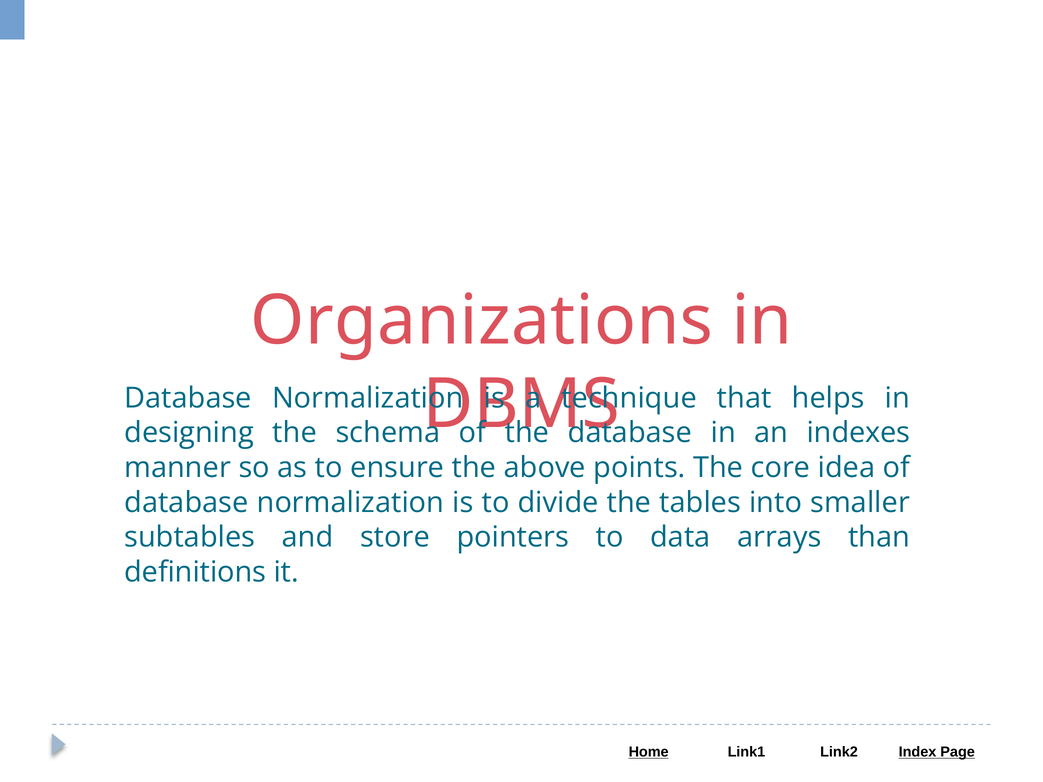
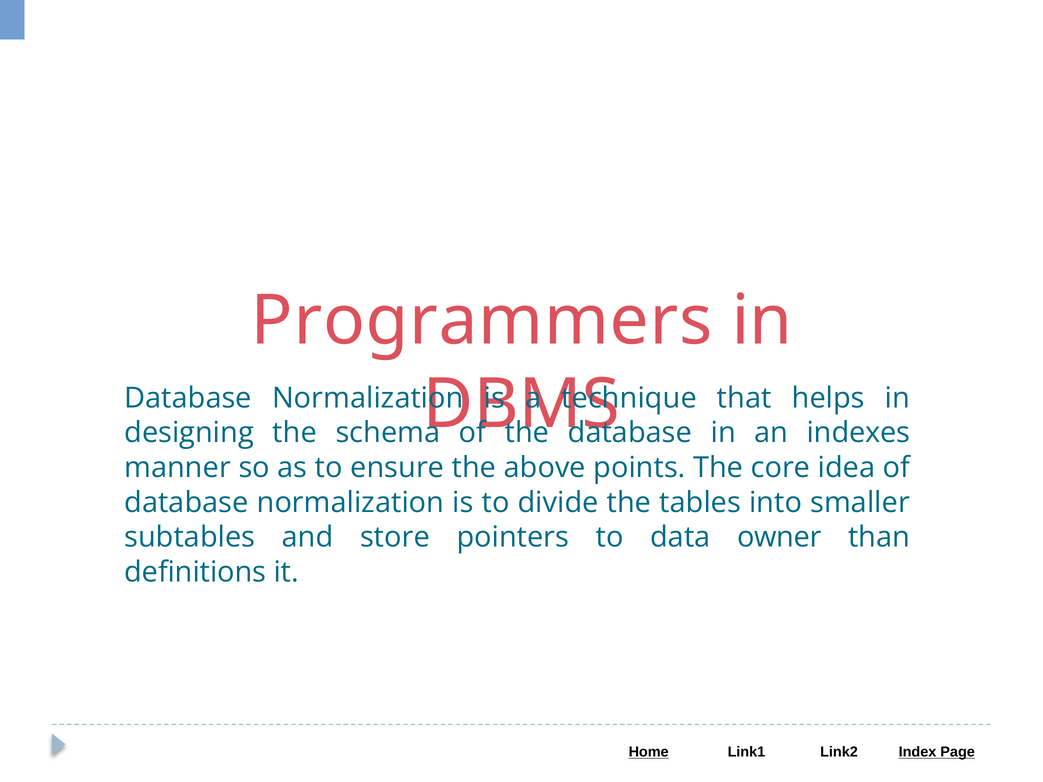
Organizations: Organizations -> Programmers
arrays: arrays -> owner
